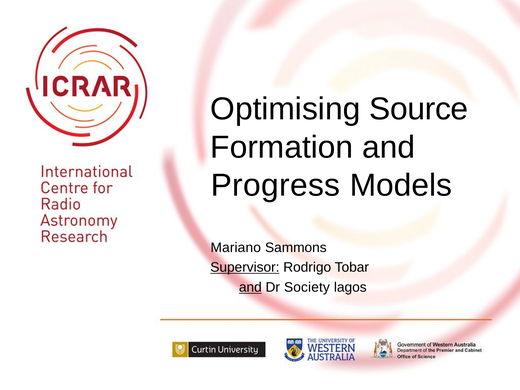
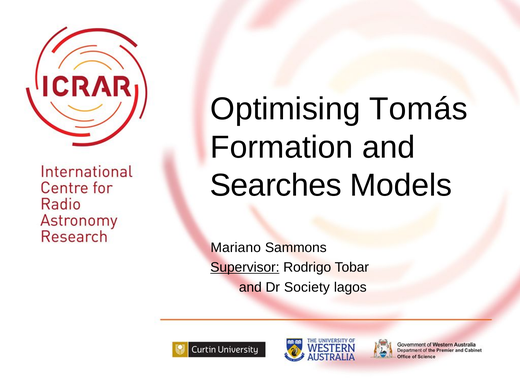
Source: Source -> Tomás
Progress: Progress -> Searches
and at (250, 287) underline: present -> none
